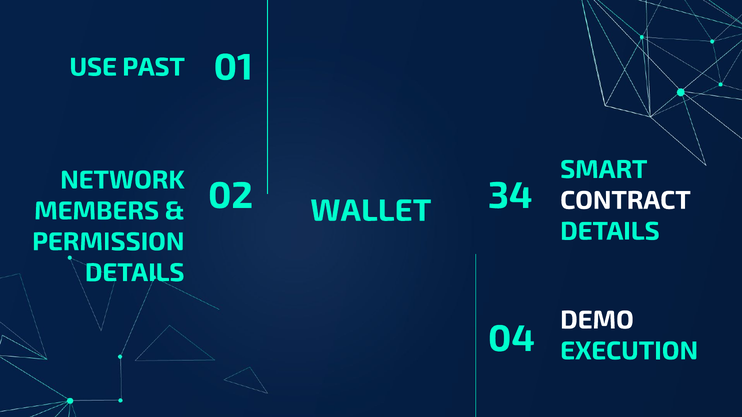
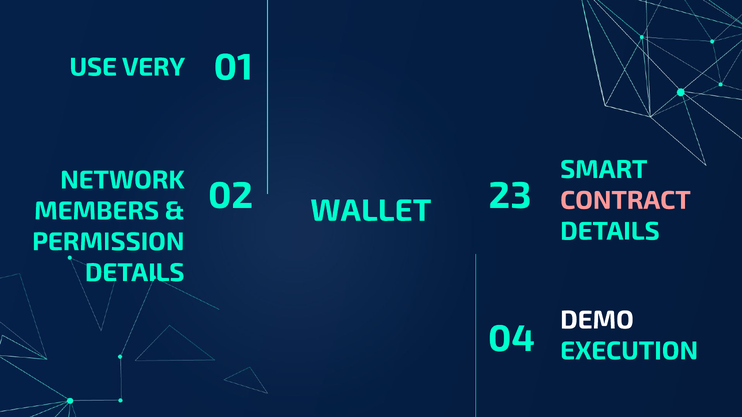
PAST: PAST -> VERY
34: 34 -> 23
CONTRACT colour: white -> pink
